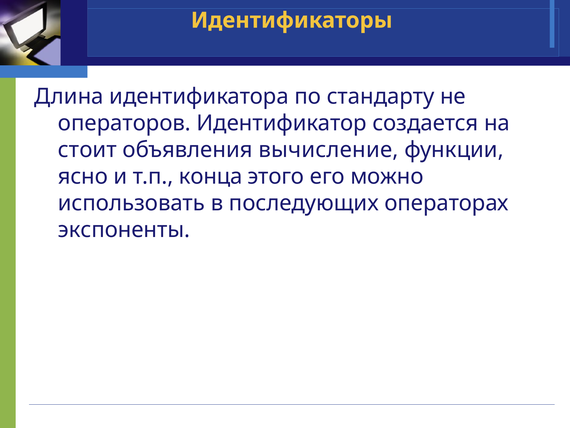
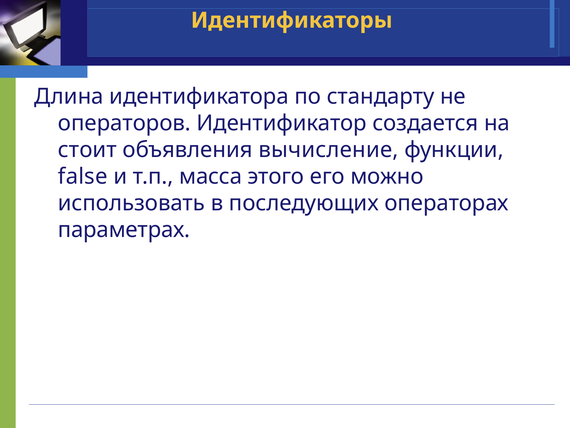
ясно: ясно -> false
конца: конца -> масса
экспоненты: экспоненты -> параметрах
